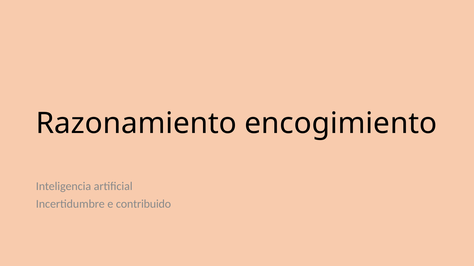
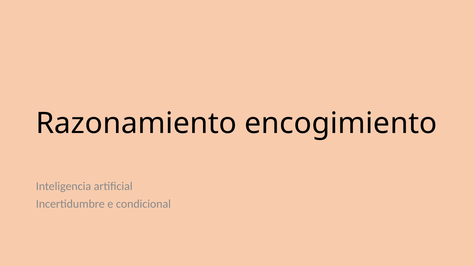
contribuido: contribuido -> condicional
